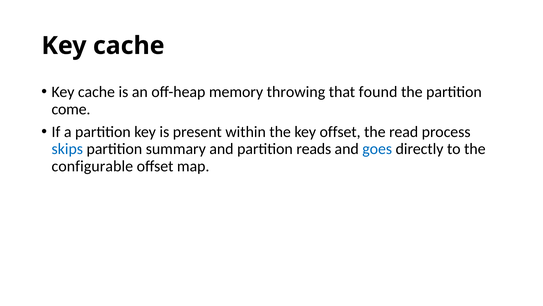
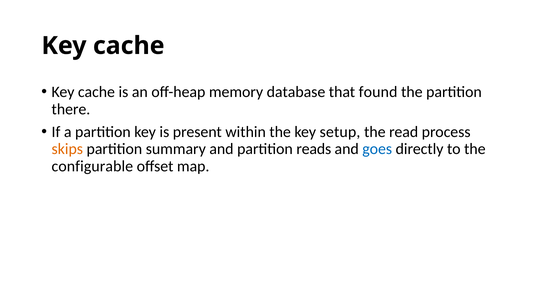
throwing: throwing -> database
come: come -> there
key offset: offset -> setup
skips colour: blue -> orange
